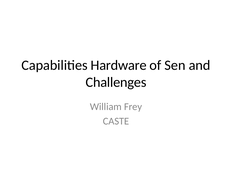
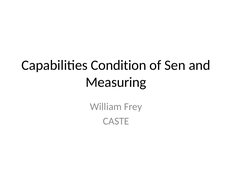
Hardware: Hardware -> Condition
Challenges: Challenges -> Measuring
